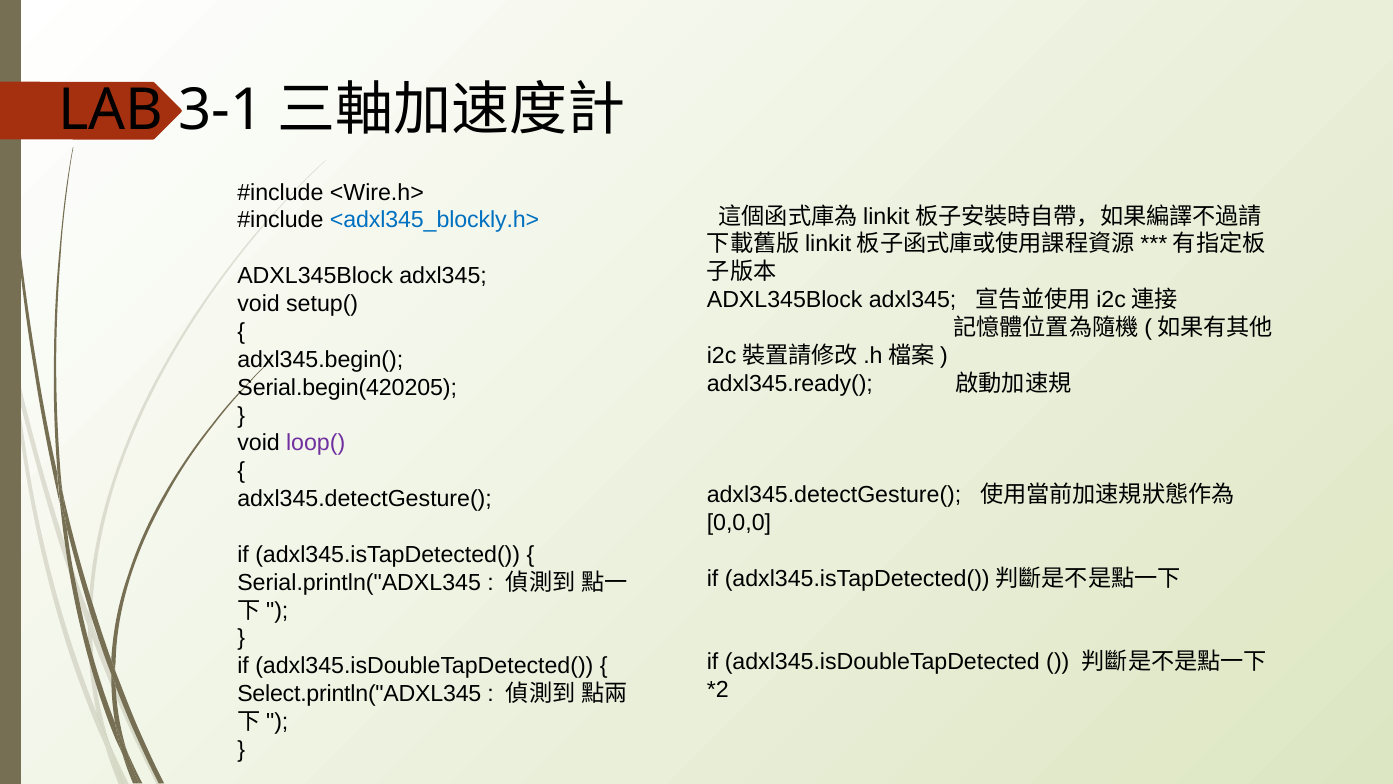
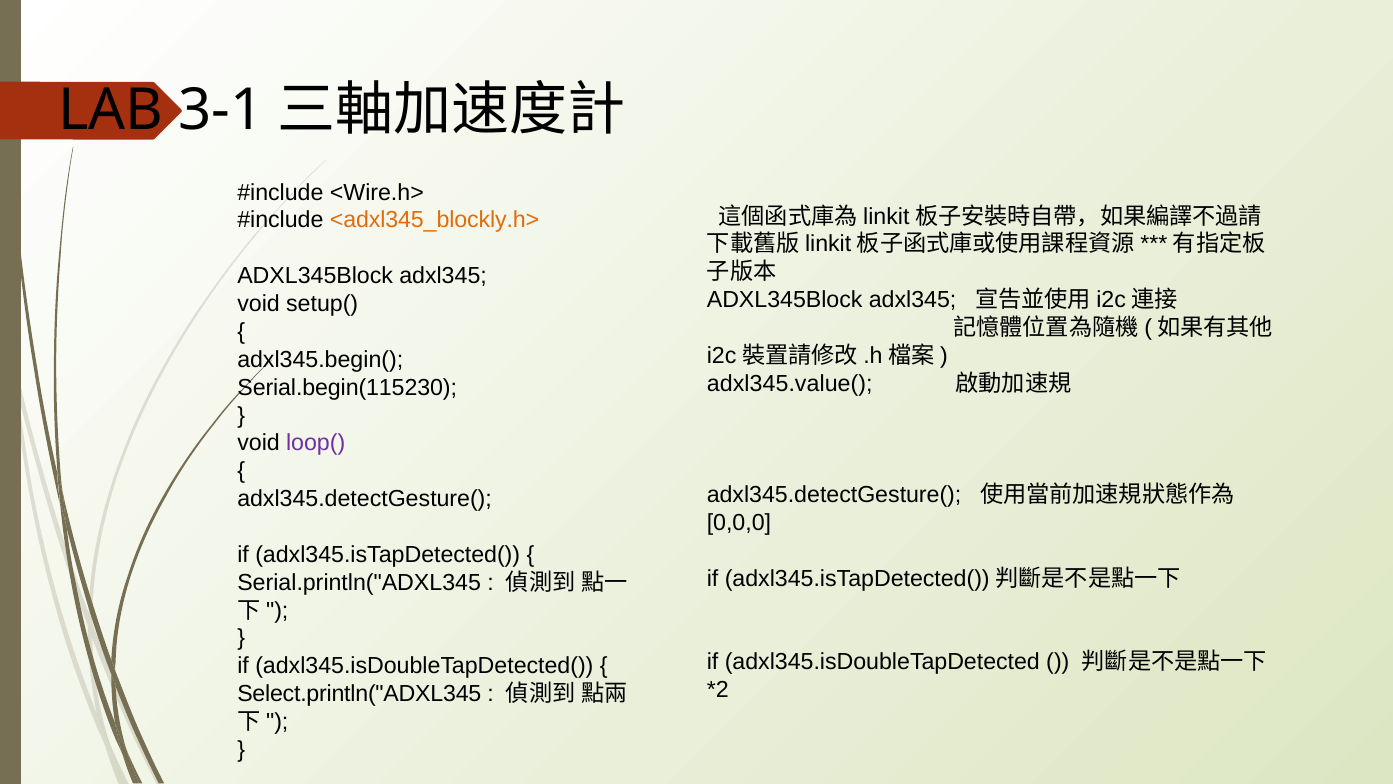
<adxl345_blockly.h> colour: blue -> orange
adxl345.ready(: adxl345.ready( -> adxl345.value(
Serial.begin(420205: Serial.begin(420205 -> Serial.begin(115230
